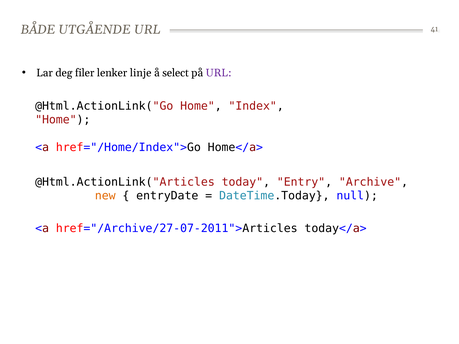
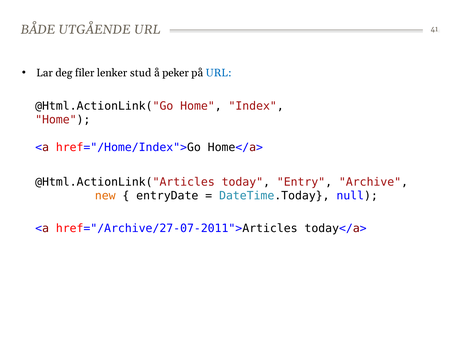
linje: linje -> stud
select: select -> peker
URL at (219, 73) colour: purple -> blue
